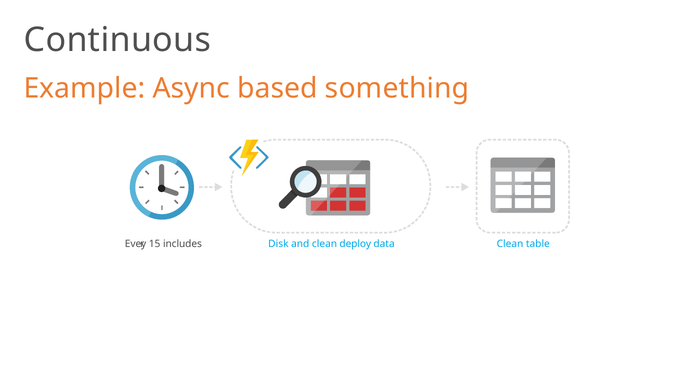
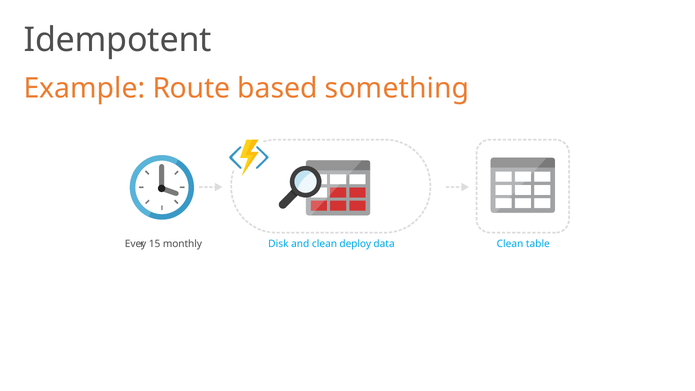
Continuous: Continuous -> Idempotent
Async: Async -> Route
includes: includes -> monthly
